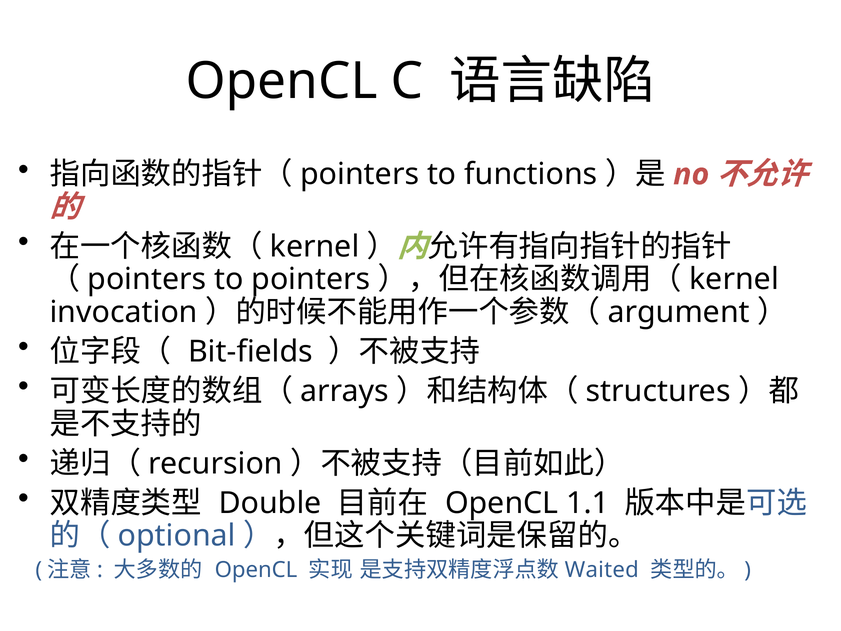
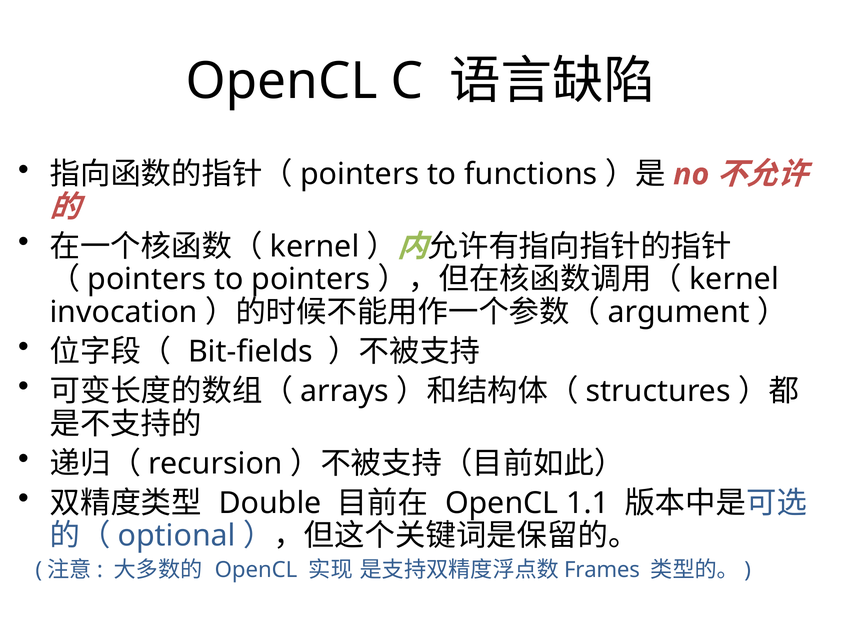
Waited: Waited -> Frames
